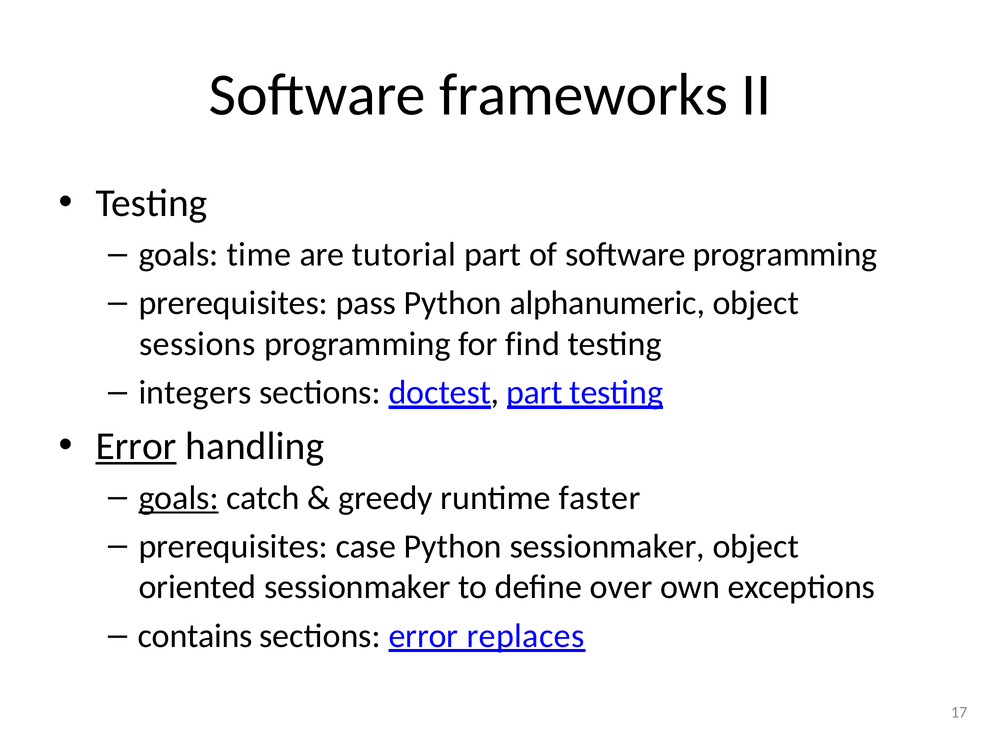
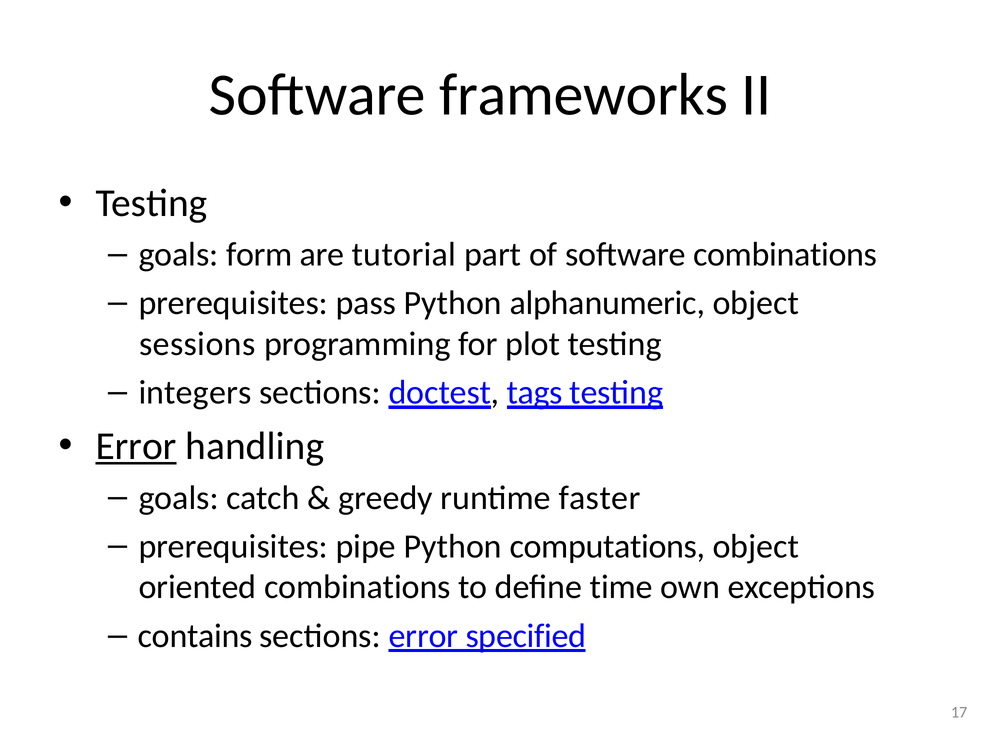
time: time -> form
software programming: programming -> combinations
find: find -> plot
doctest part: part -> tags
goals at (179, 498) underline: present -> none
case: case -> pipe
Python sessionmaker: sessionmaker -> computations
oriented sessionmaker: sessionmaker -> combinations
over: over -> time
replaces: replaces -> specified
